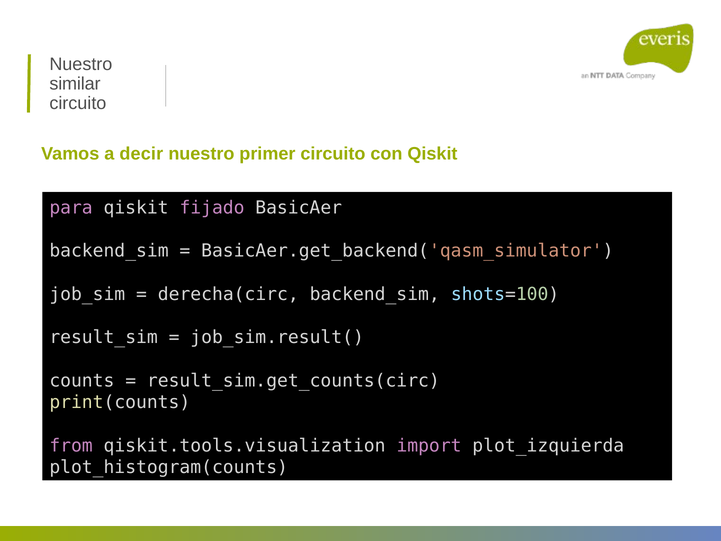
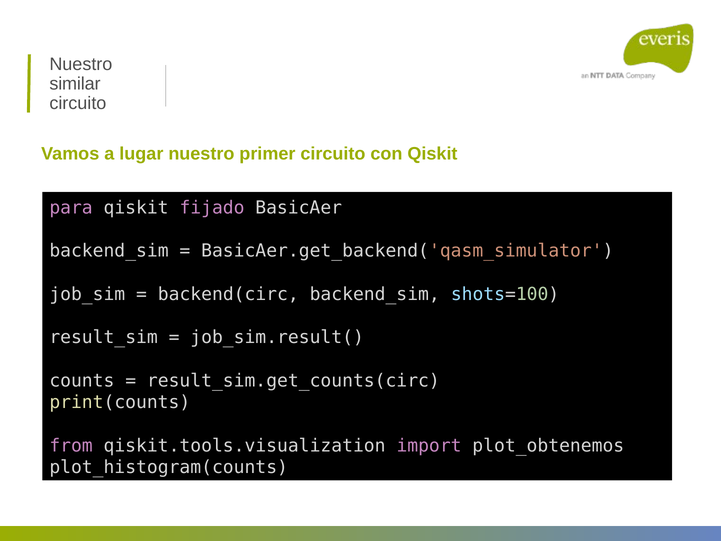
decir: decir -> lugar
derecha(circ: derecha(circ -> backend(circ
plot_izquierda: plot_izquierda -> plot_obtenemos
